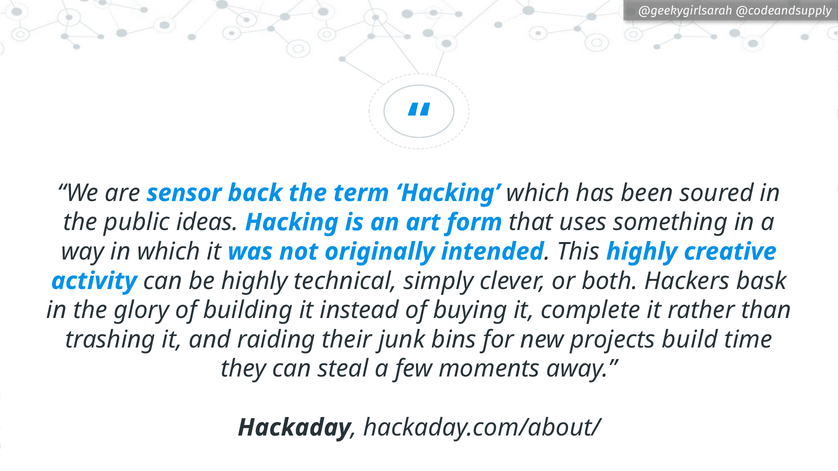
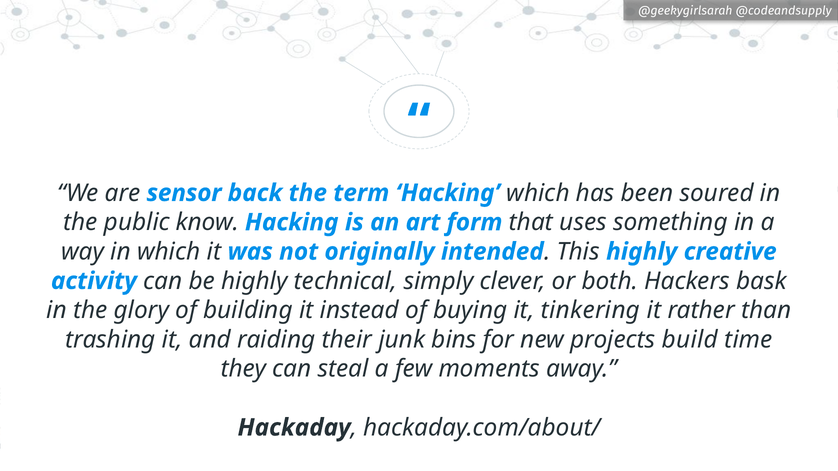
ideas: ideas -> know
complete: complete -> tinkering
